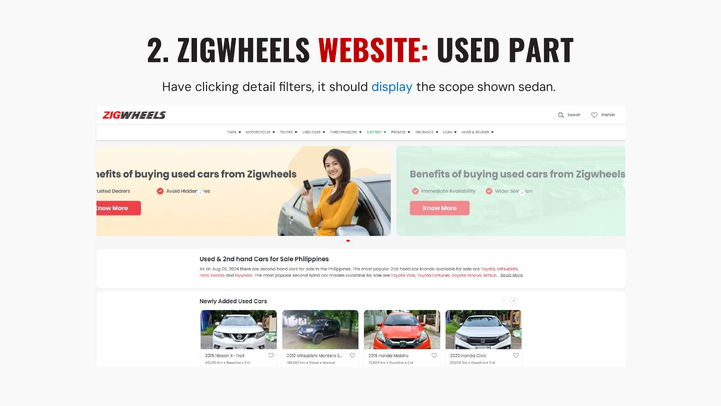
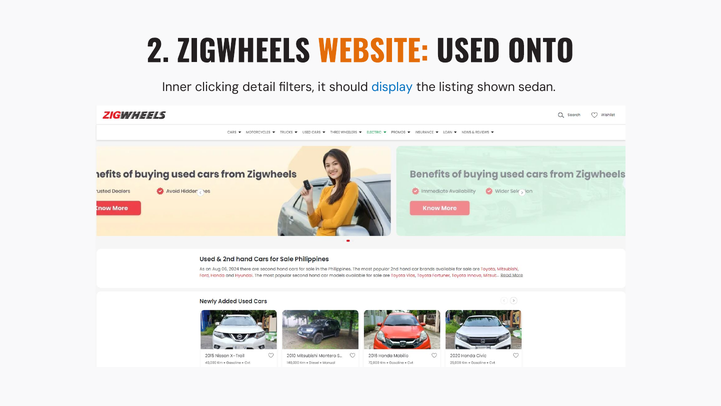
WEBSITE colour: red -> orange
PART: PART -> ONTO
Have: Have -> Inner
scope: scope -> listing
